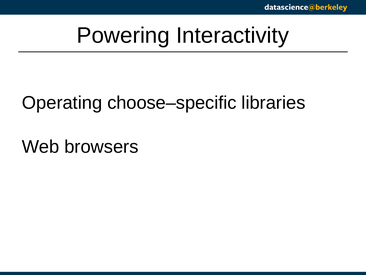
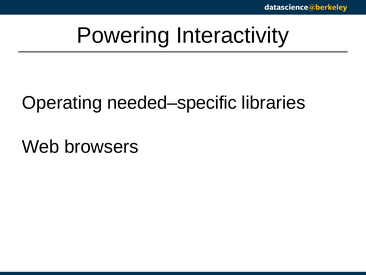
choose–specific: choose–specific -> needed–specific
